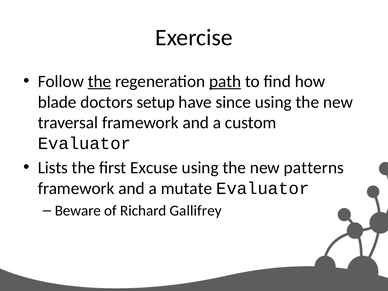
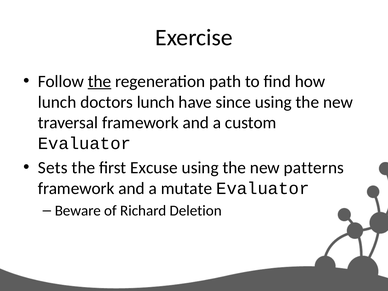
path underline: present -> none
blade at (57, 102): blade -> lunch
doctors setup: setup -> lunch
Lists: Lists -> Sets
Gallifrey: Gallifrey -> Deletion
